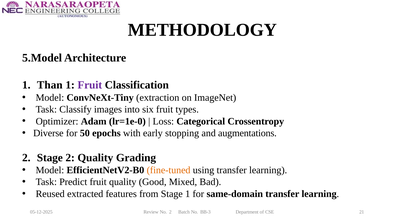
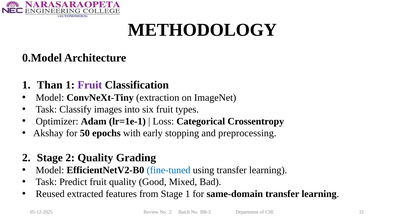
5.Model: 5.Model -> 0.Model
lr=1e-0: lr=1e-0 -> lr=1e-1
Diverse: Diverse -> Akshay
augmentations: augmentations -> preprocessing
fine-tuned colour: orange -> blue
